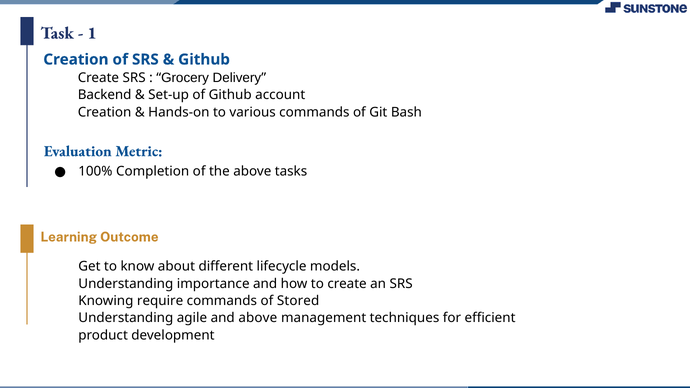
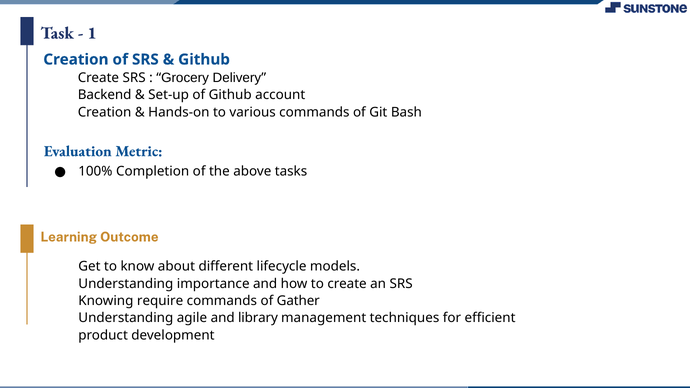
Stored: Stored -> Gather
and above: above -> library
